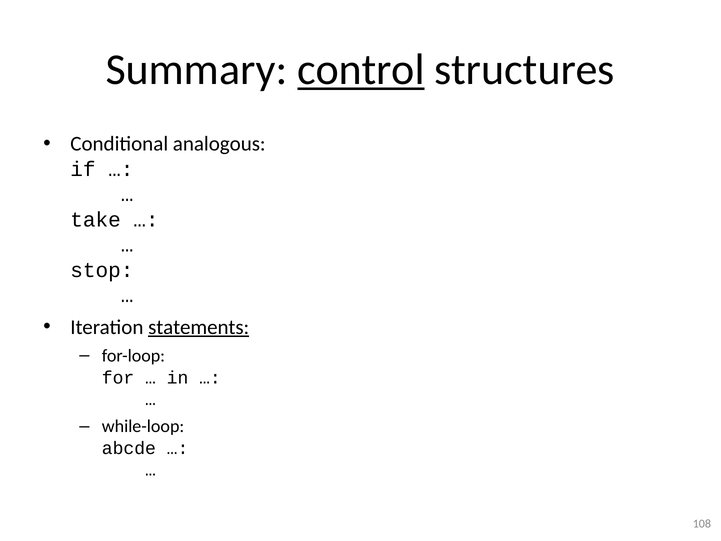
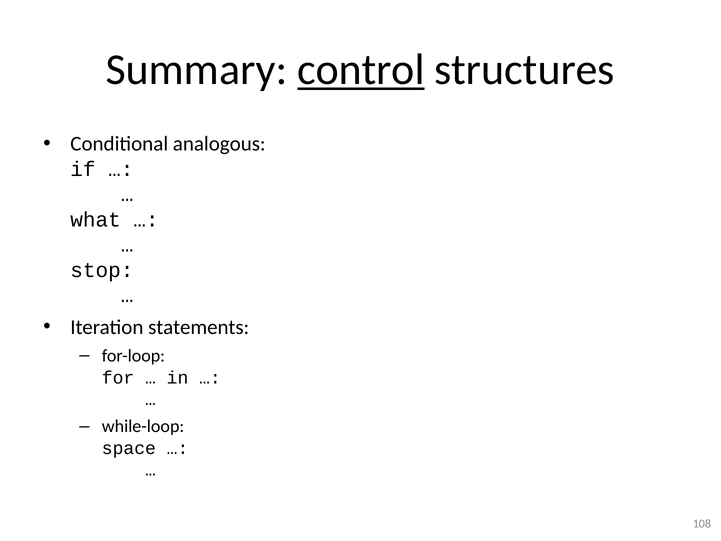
take: take -> what
statements underline: present -> none
abcde: abcde -> space
